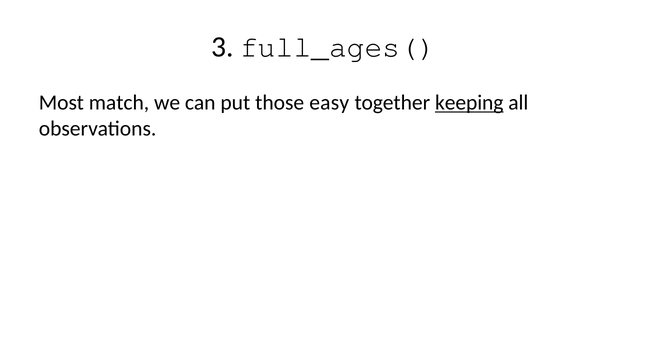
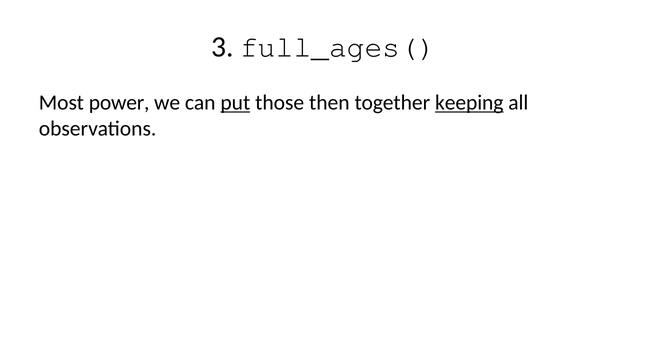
match: match -> power
put underline: none -> present
easy: easy -> then
